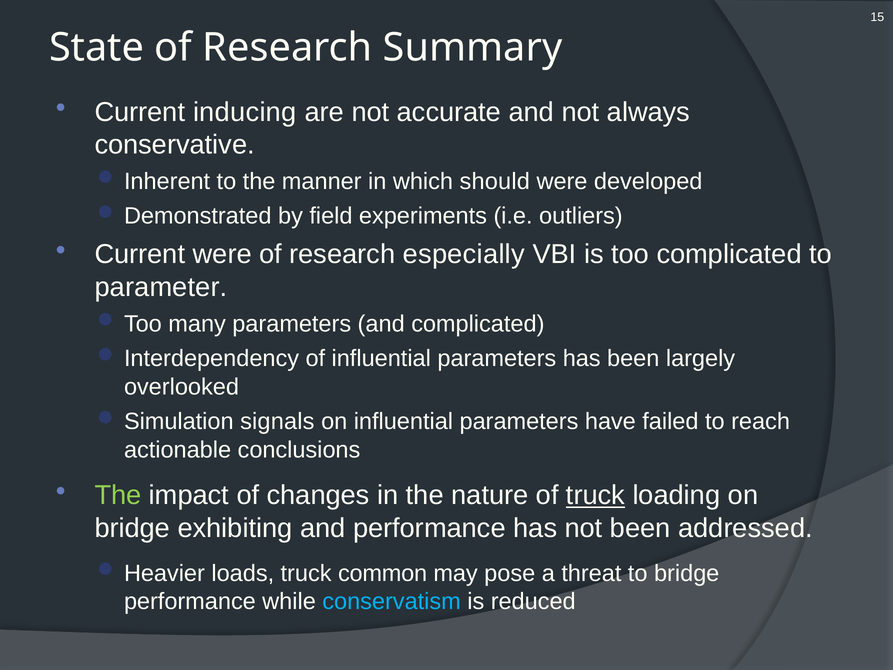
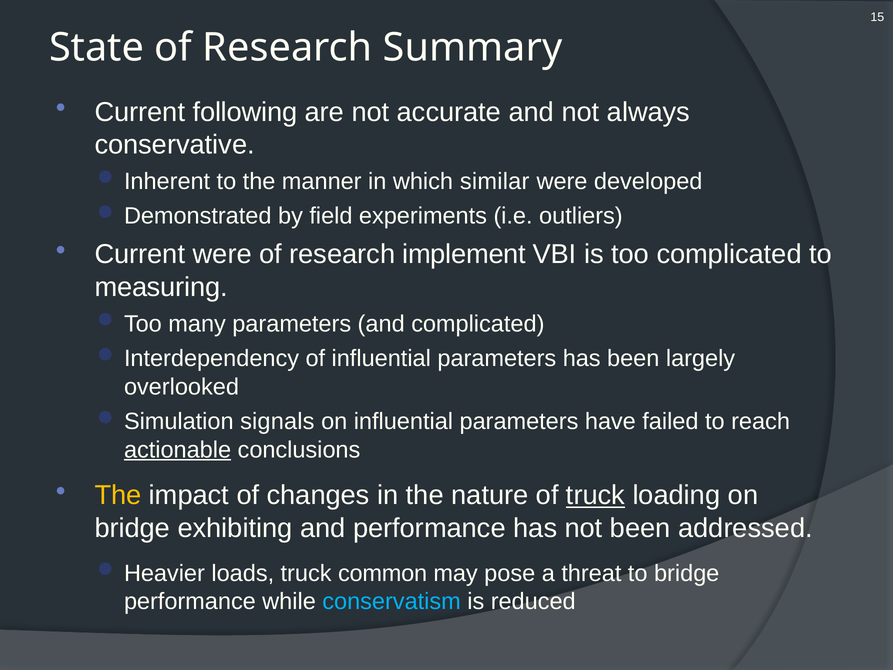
inducing: inducing -> following
should: should -> similar
especially: especially -> implement
parameter: parameter -> measuring
actionable underline: none -> present
The at (118, 495) colour: light green -> yellow
